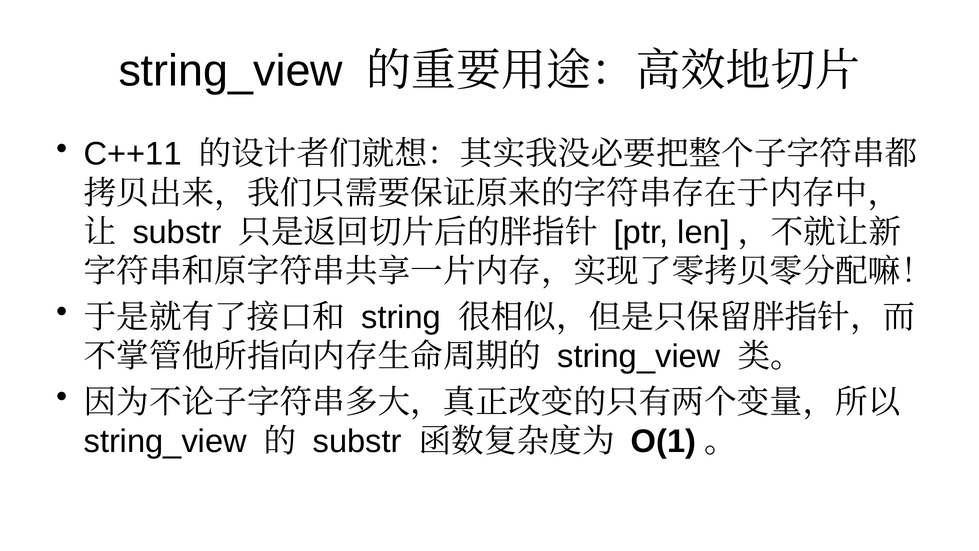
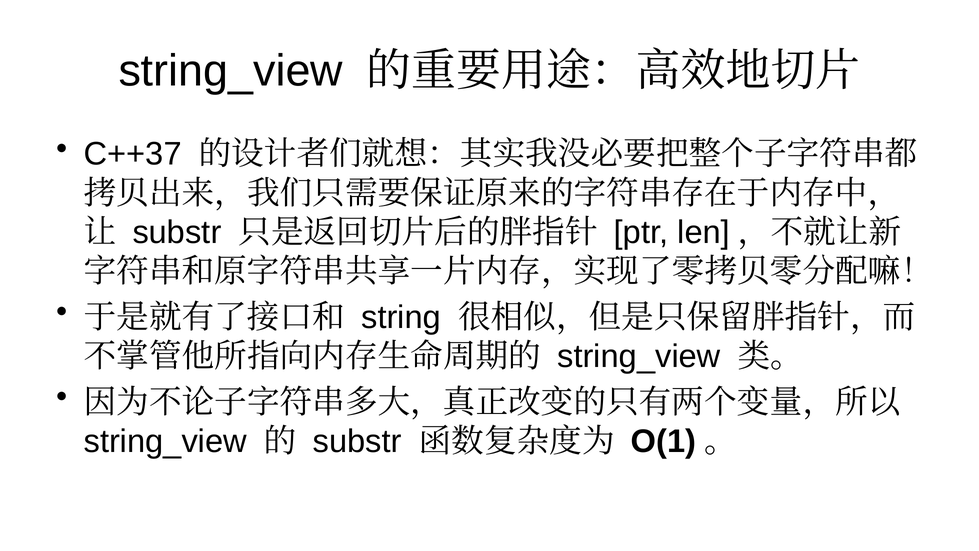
C++11: C++11 -> C++37
